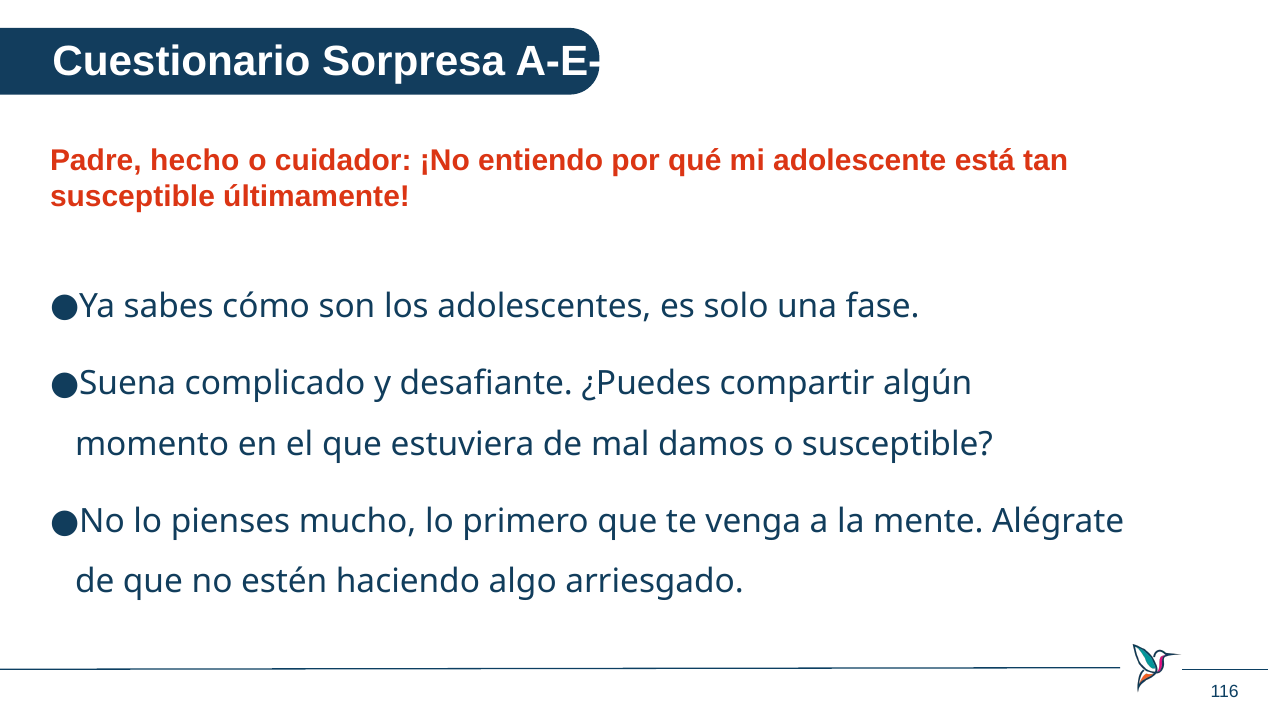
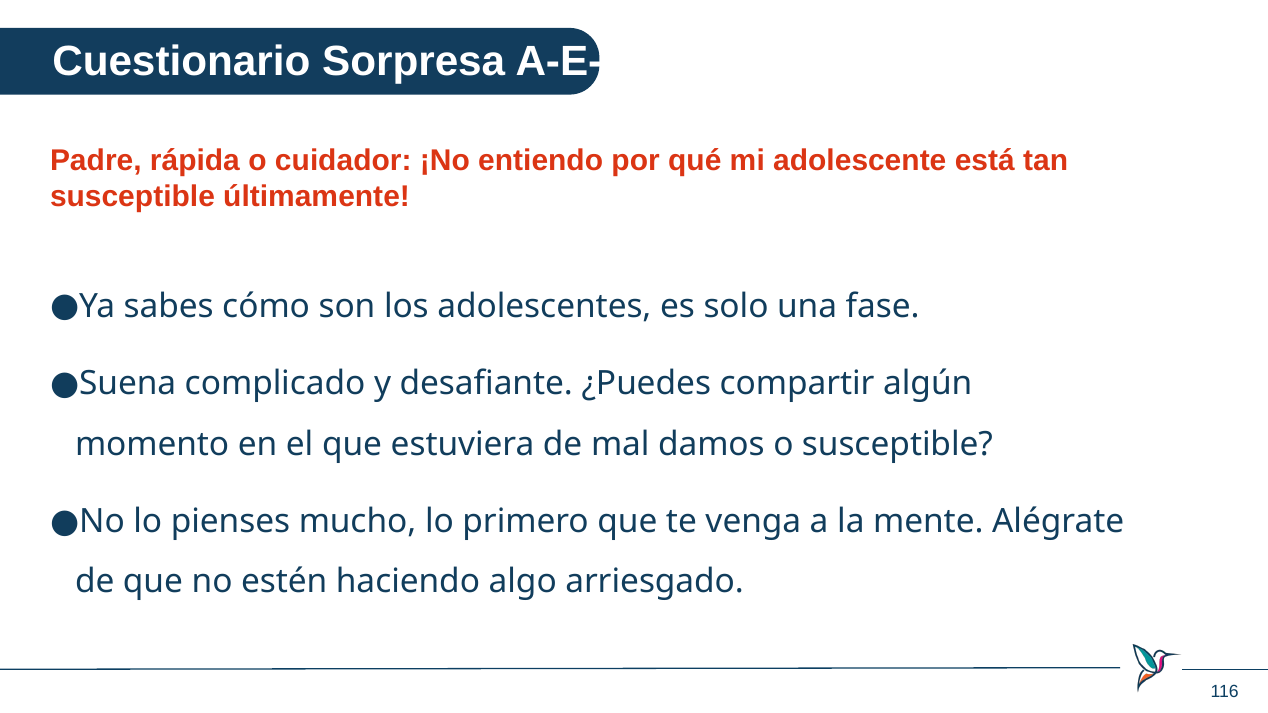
hecho: hecho -> rápida
